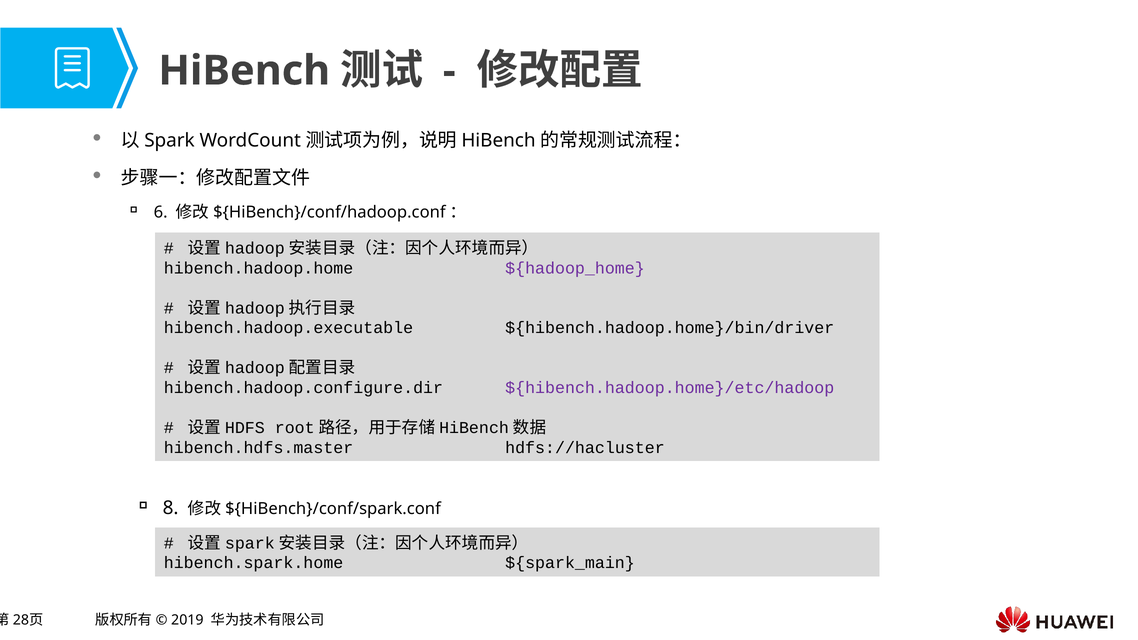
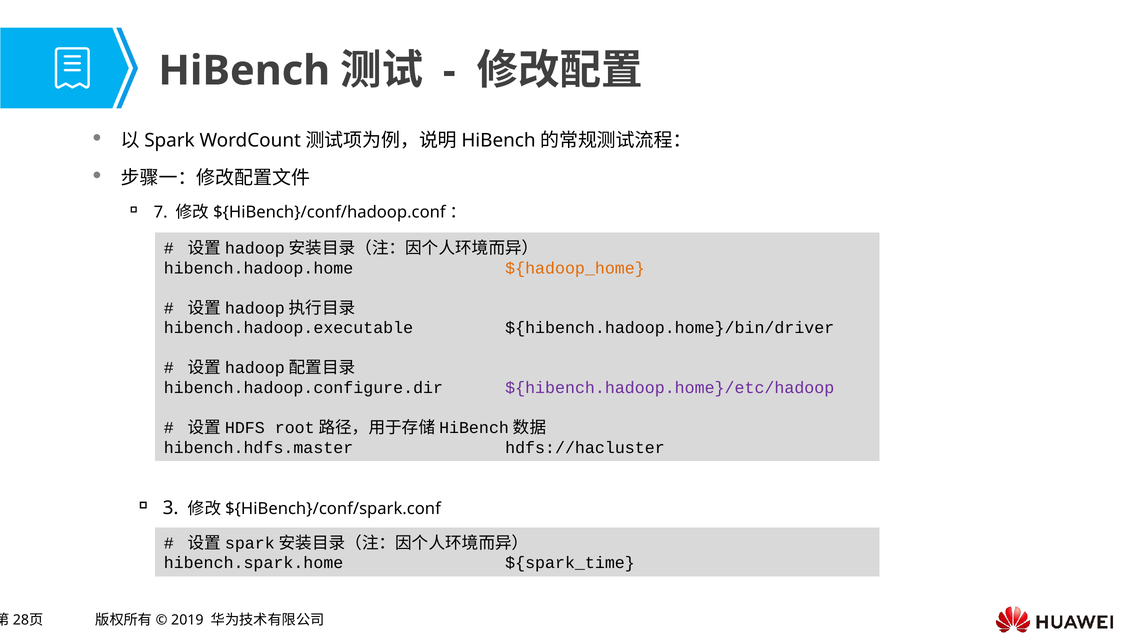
6: 6 -> 7
${hadoop_home colour: purple -> orange
8: 8 -> 3
${spark_main: ${spark_main -> ${spark_time
